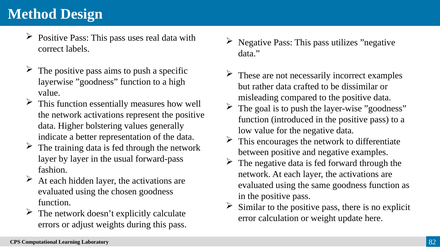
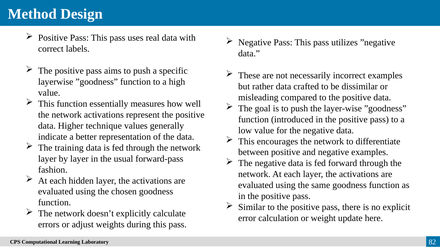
bolstering: bolstering -> technique
